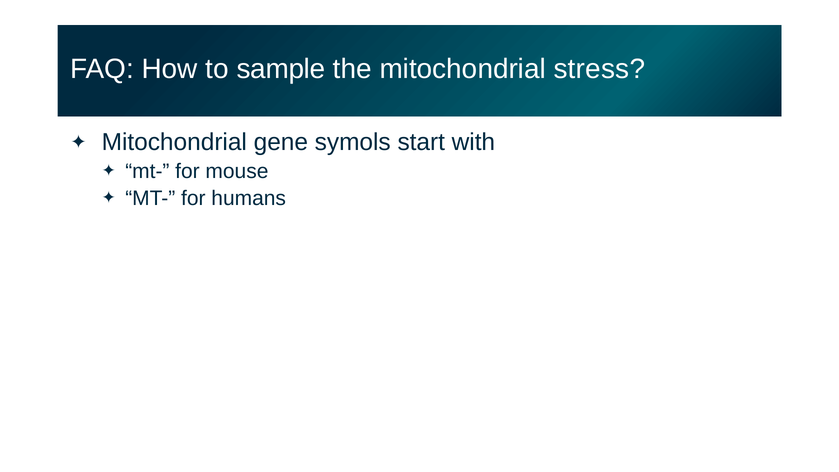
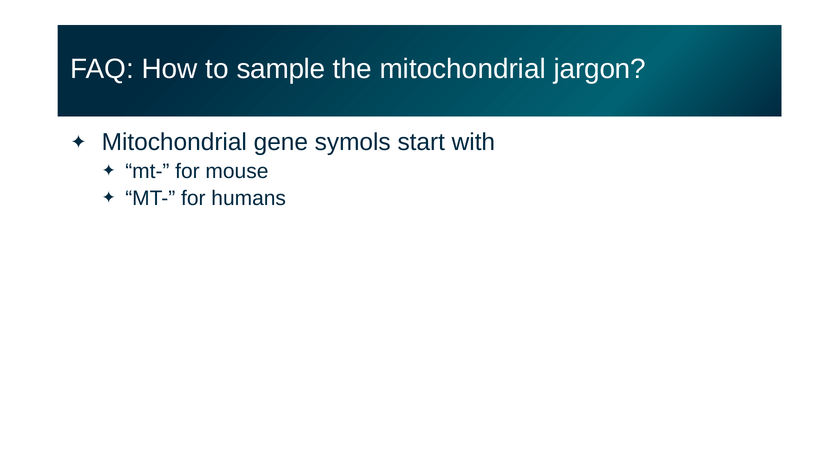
stress: stress -> jargon
